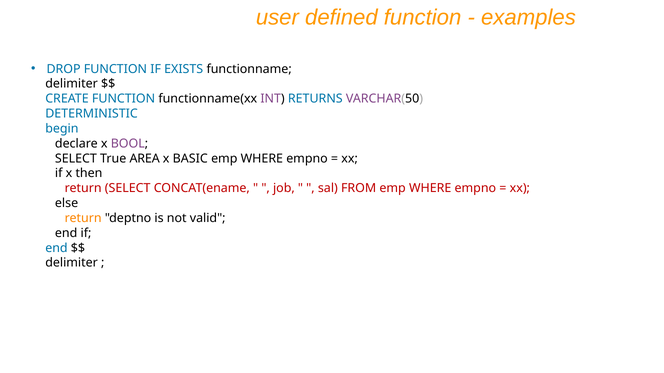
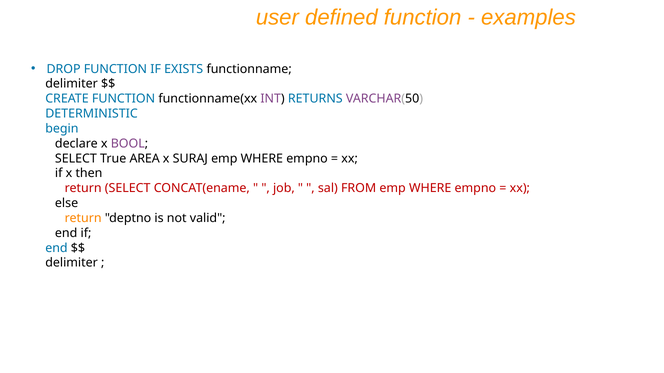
BASIC: BASIC -> SURAJ
